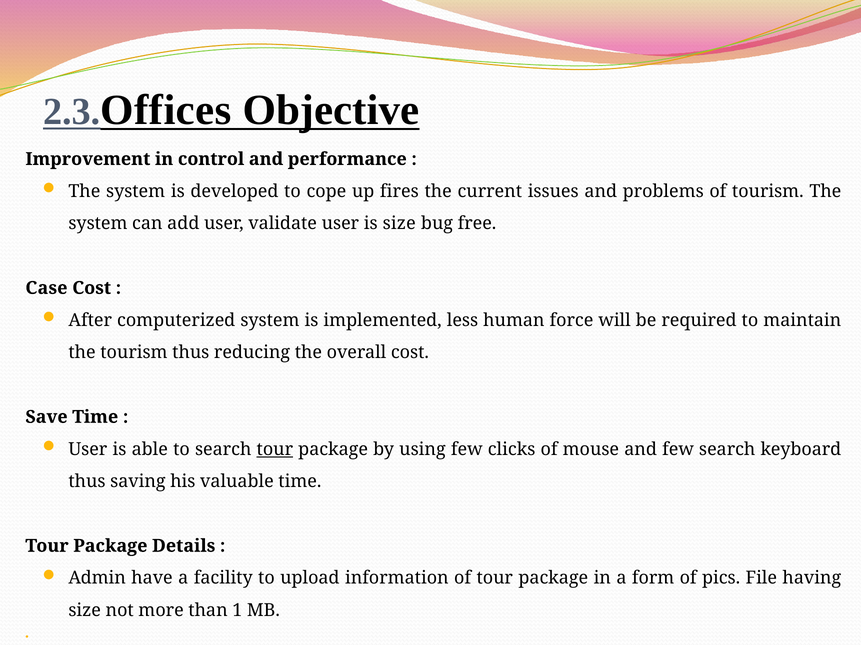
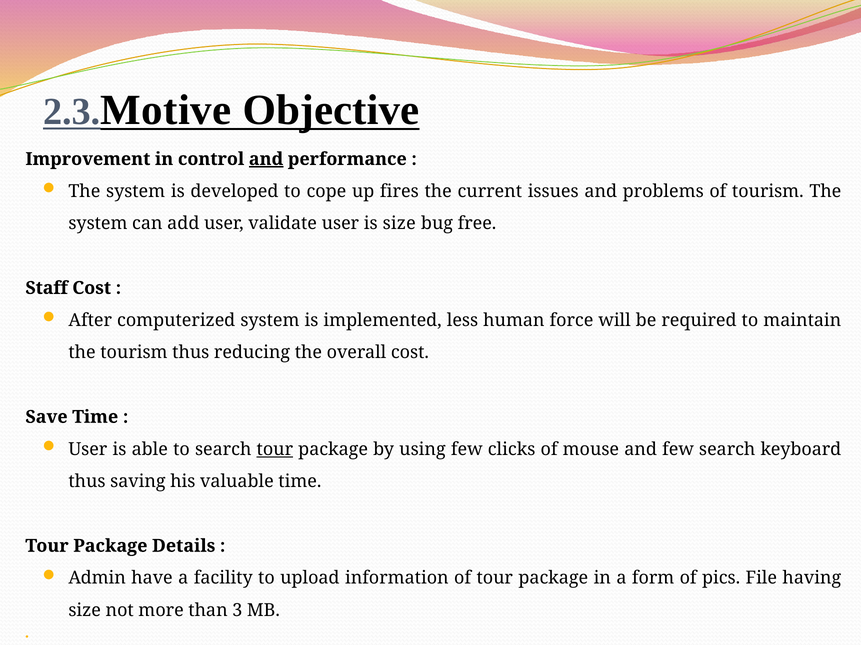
Offices: Offices -> Motive
and at (266, 159) underline: none -> present
Case: Case -> Staff
1: 1 -> 3
